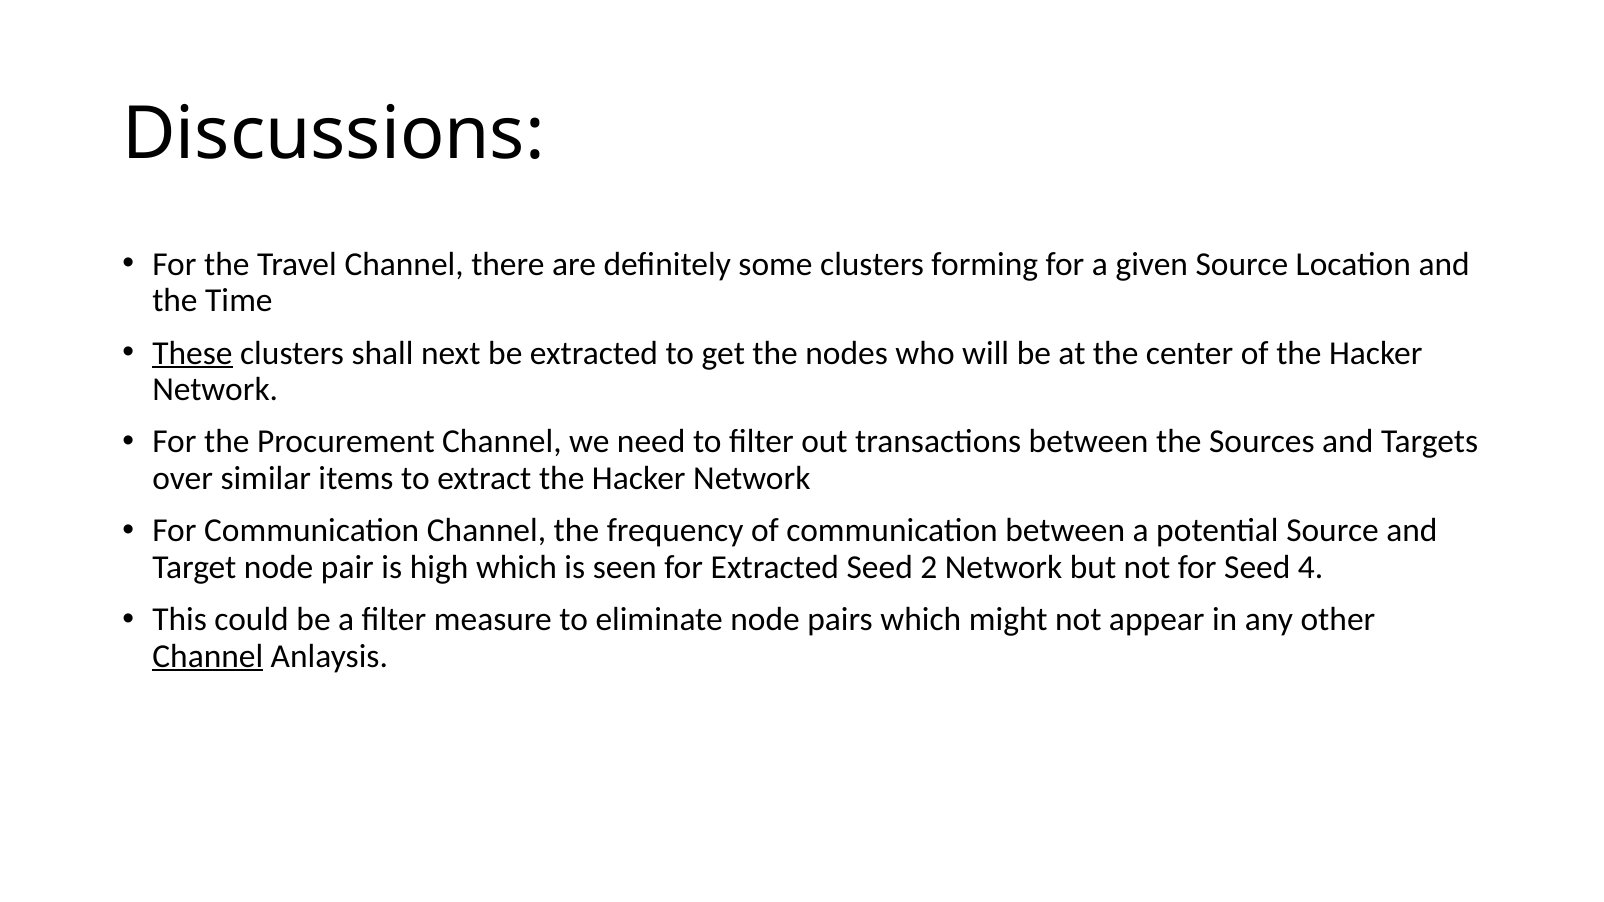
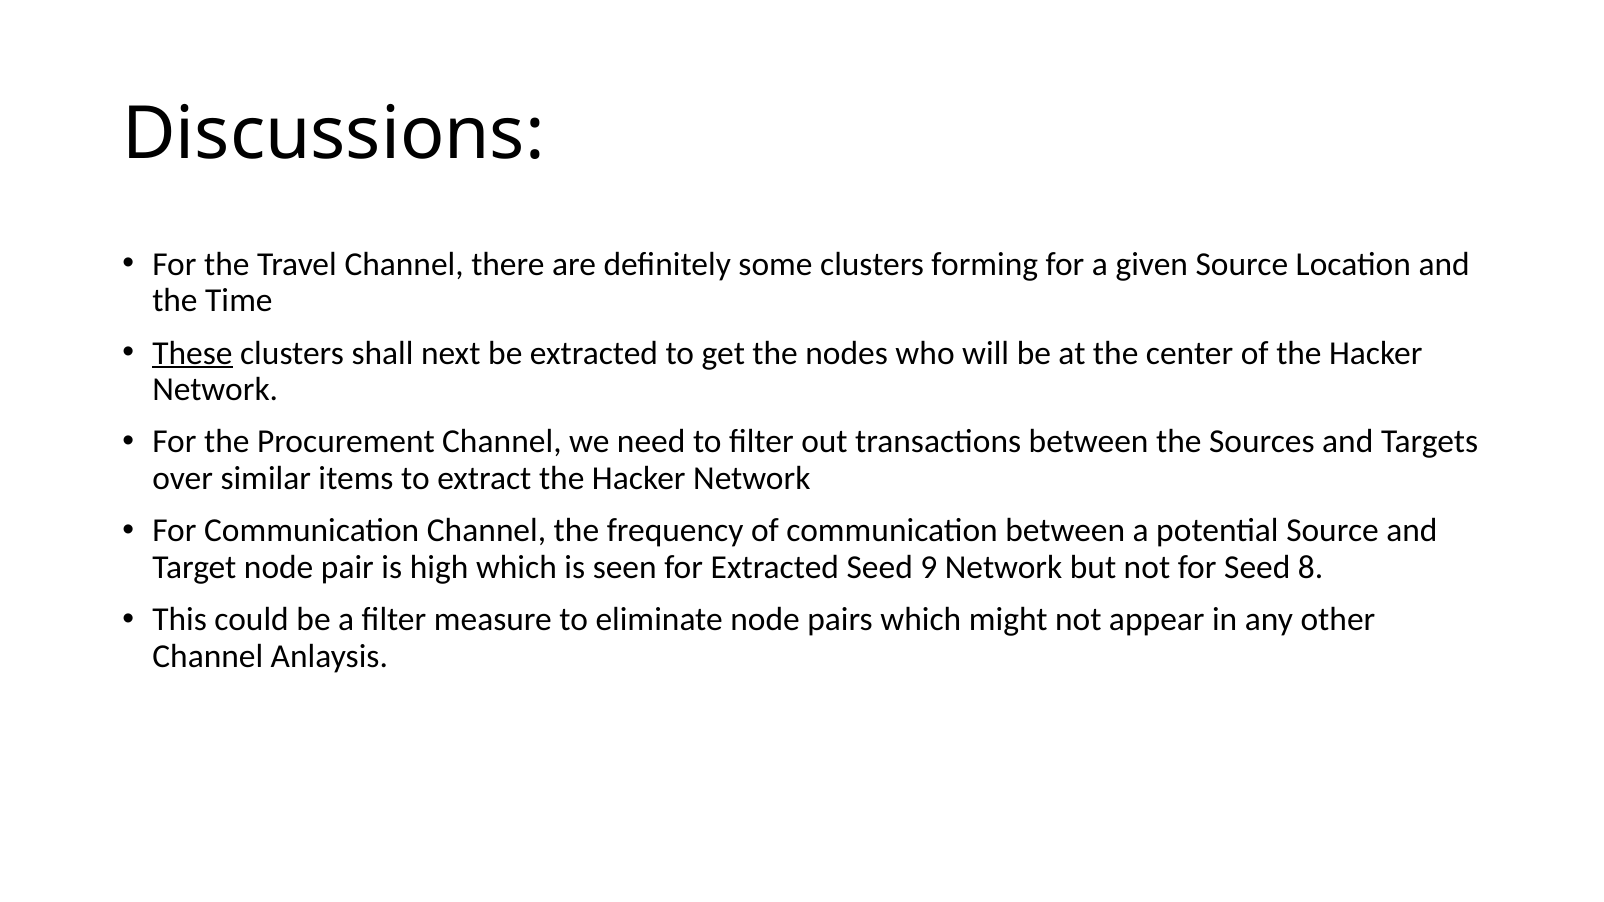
2: 2 -> 9
4: 4 -> 8
Channel at (208, 656) underline: present -> none
